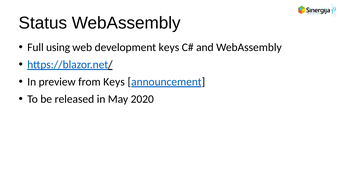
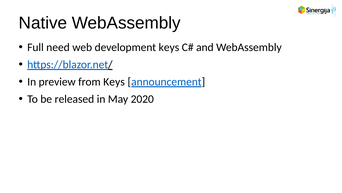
Status: Status -> Native
using: using -> need
